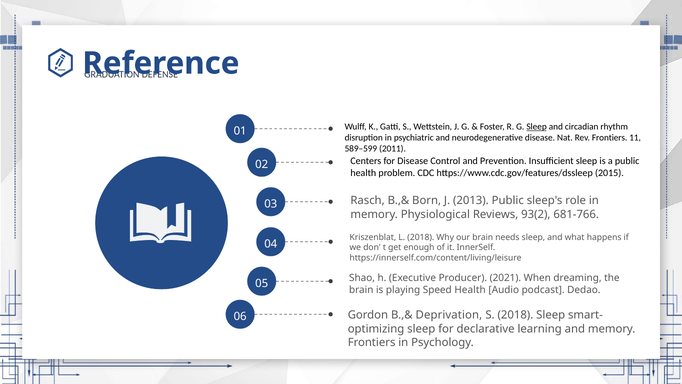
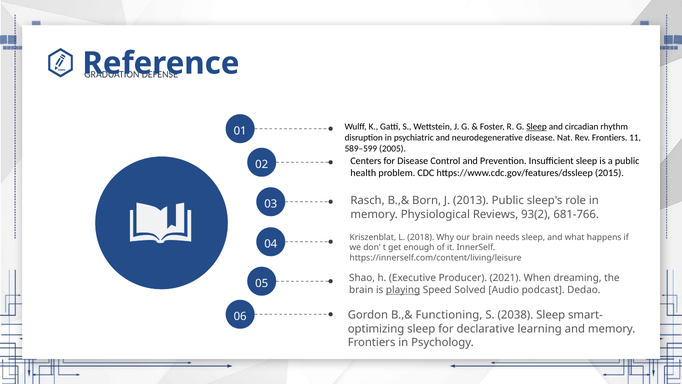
2011: 2011 -> 2005
playing underline: none -> present
Speed Health: Health -> Solved
Deprivation: Deprivation -> Functioning
S 2018: 2018 -> 2038
